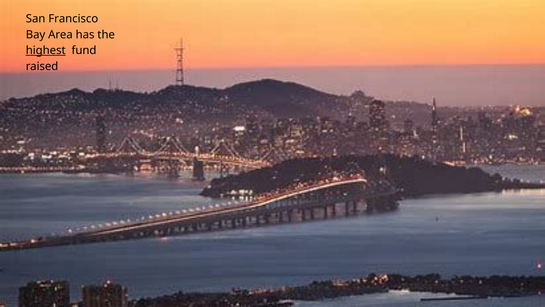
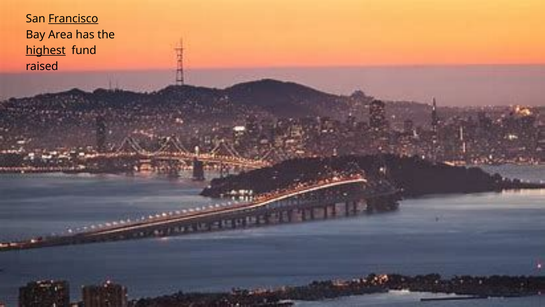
Francisco underline: none -> present
